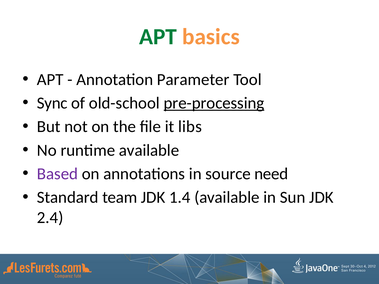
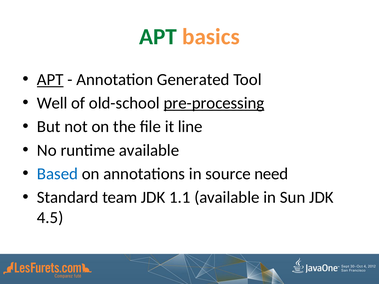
APT at (50, 80) underline: none -> present
Parameter: Parameter -> Generated
Sync: Sync -> Well
libs: libs -> line
Based colour: purple -> blue
1.4: 1.4 -> 1.1
2.4: 2.4 -> 4.5
